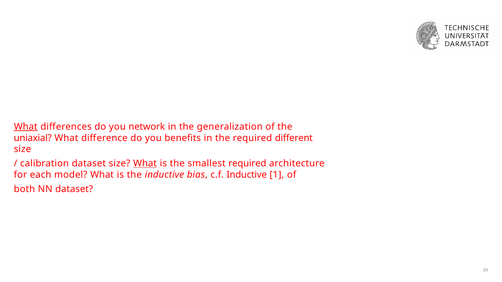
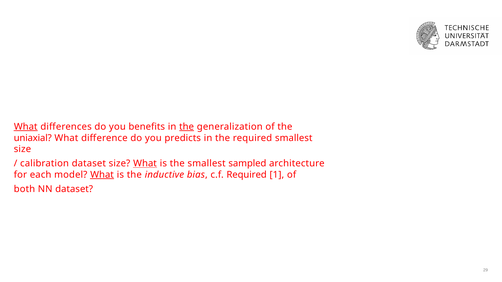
network: network -> benefits
the at (187, 127) underline: none -> present
benefits: benefits -> predicts
required different: different -> smallest
smallest required: required -> sampled
What at (102, 175) underline: none -> present
c.f Inductive: Inductive -> Required
